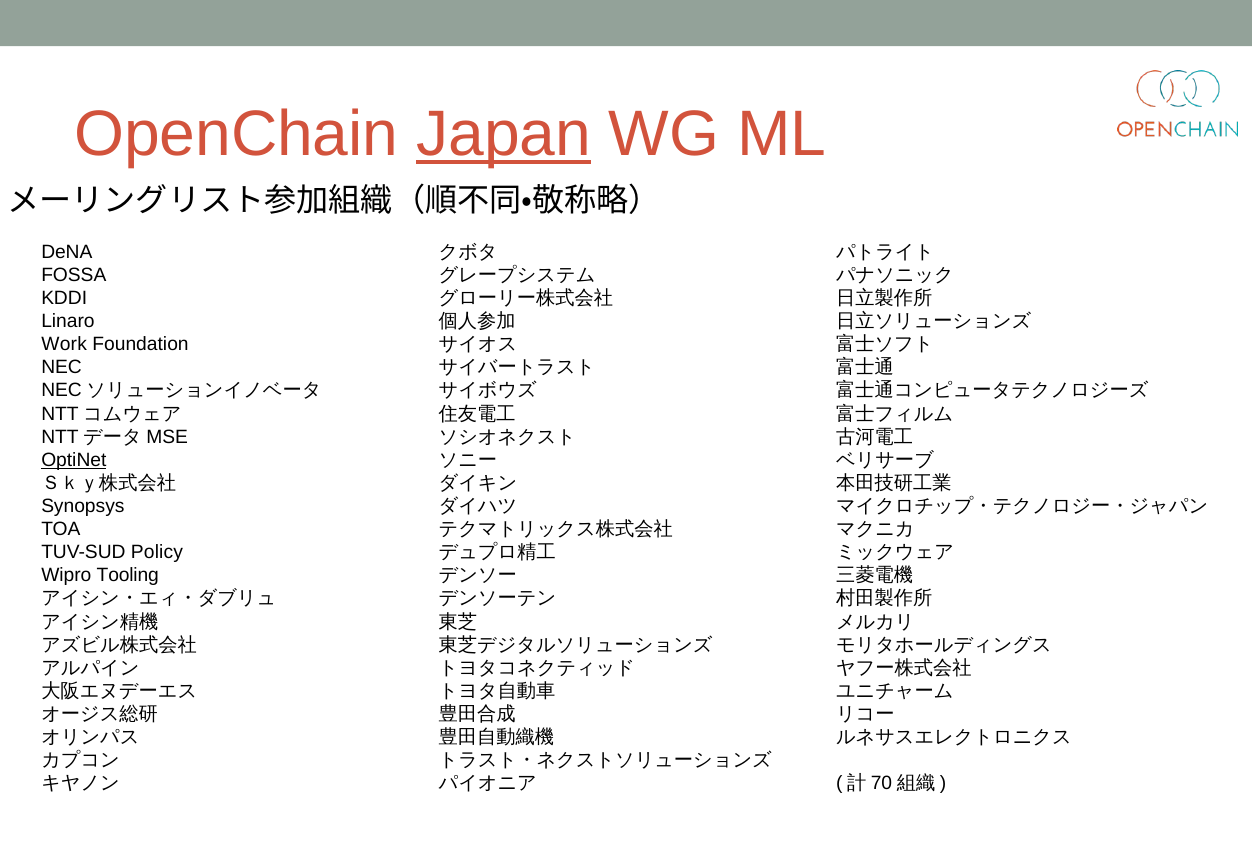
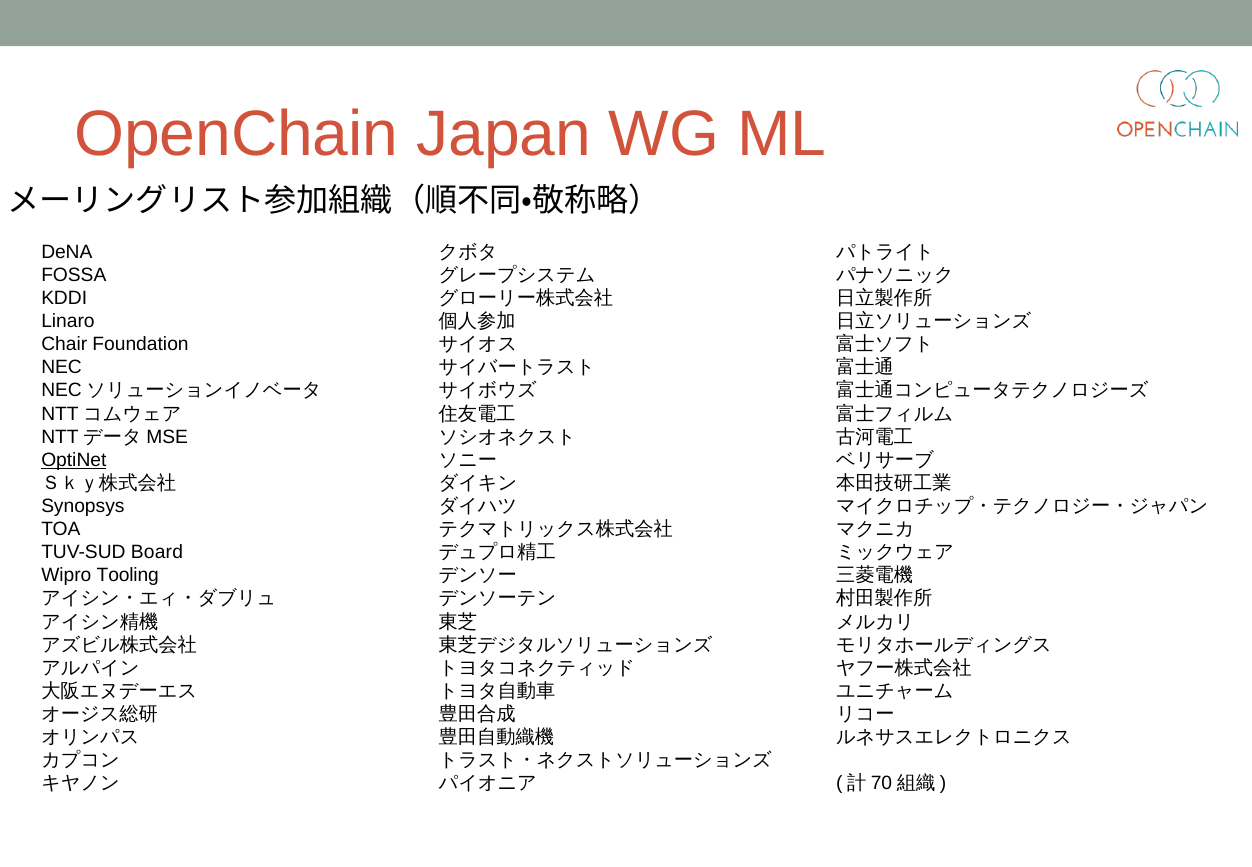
Japan underline: present -> none
Work: Work -> Chair
Policy: Policy -> Board
